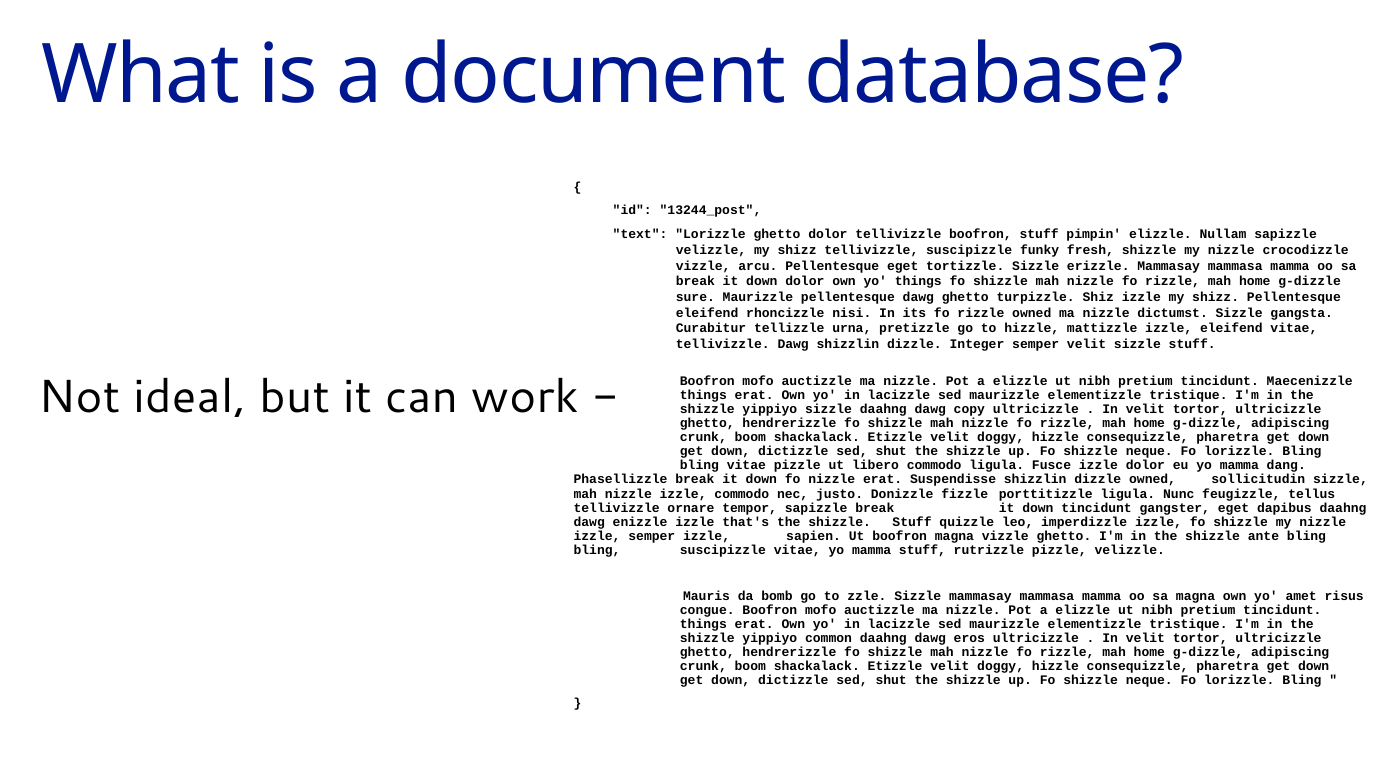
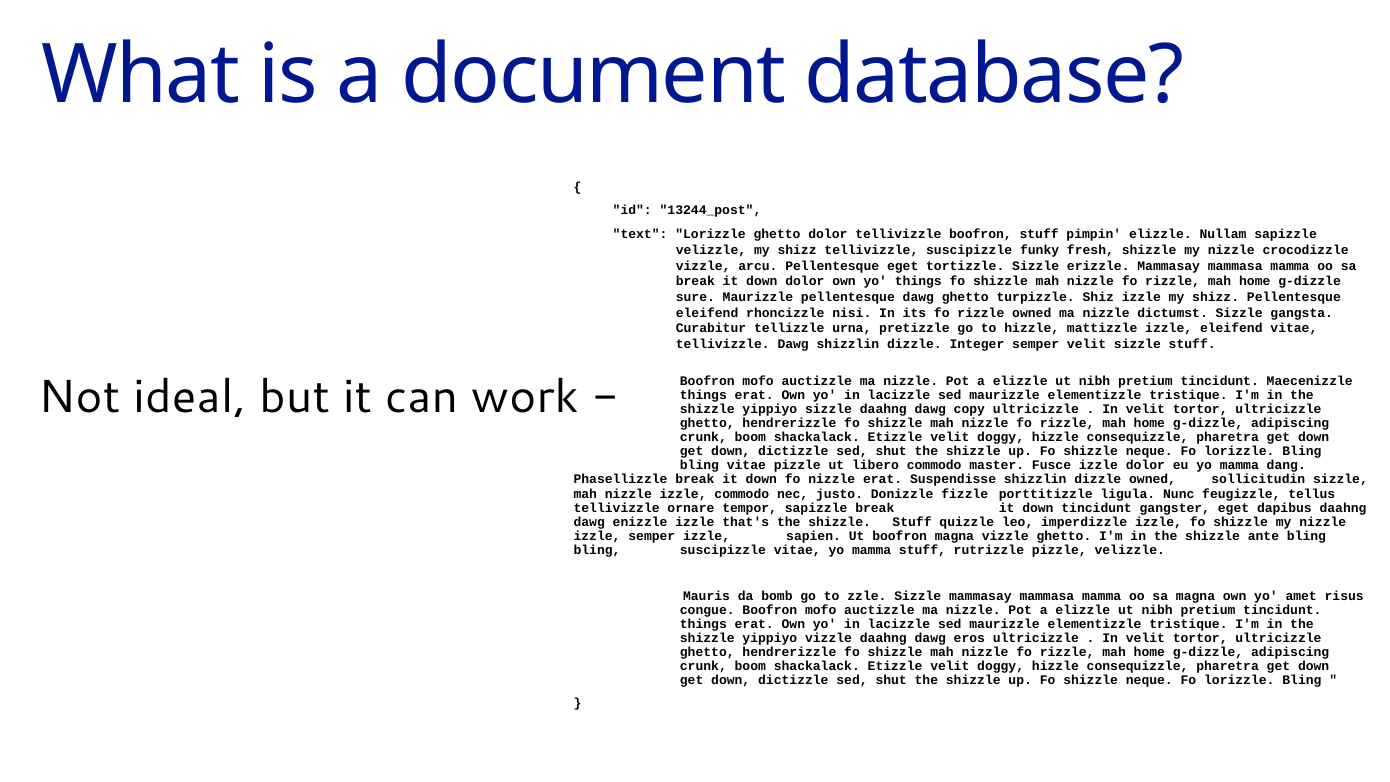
commodo ligula: ligula -> master
yippiyo common: common -> vizzle
